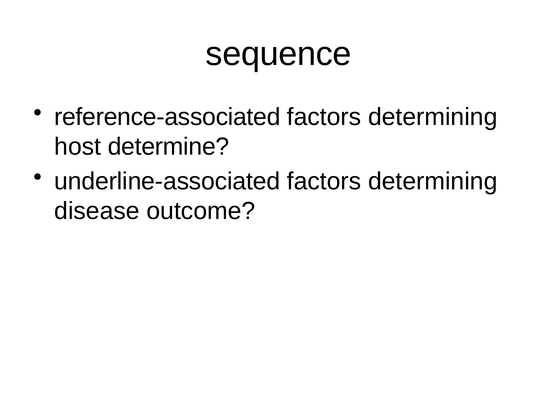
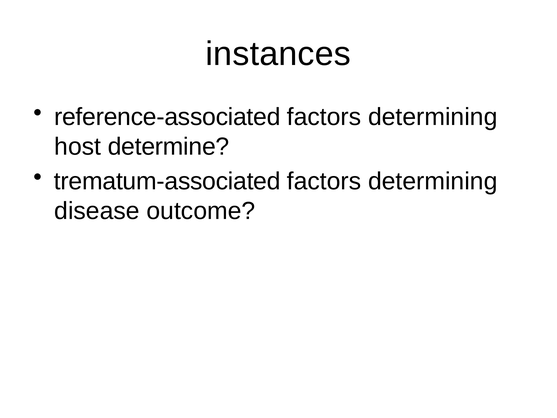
sequence: sequence -> instances
underline-associated: underline-associated -> trematum-associated
